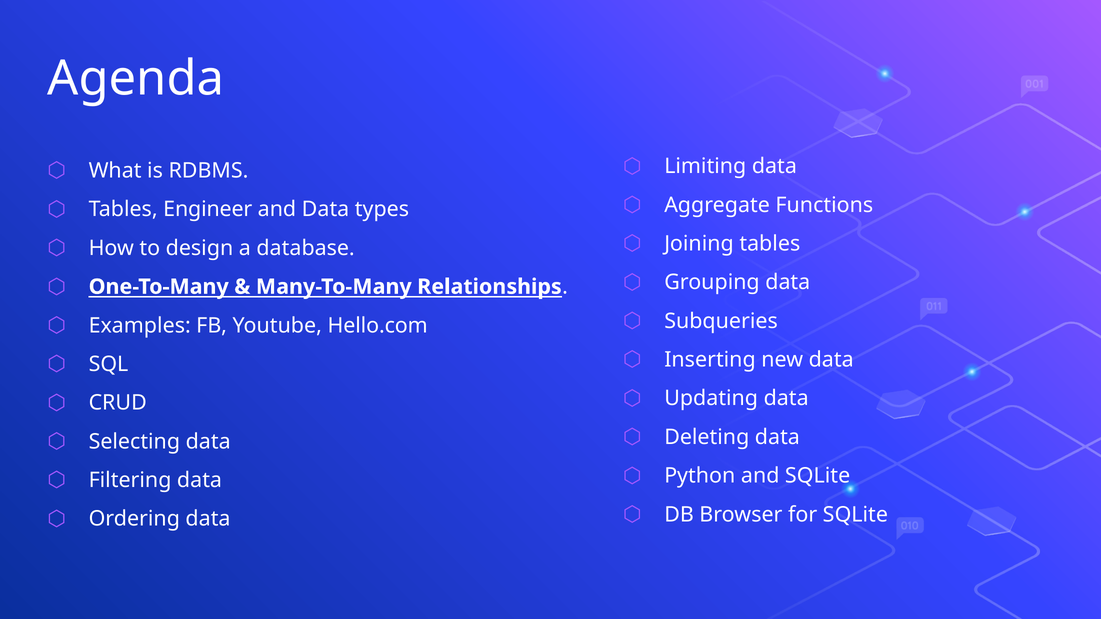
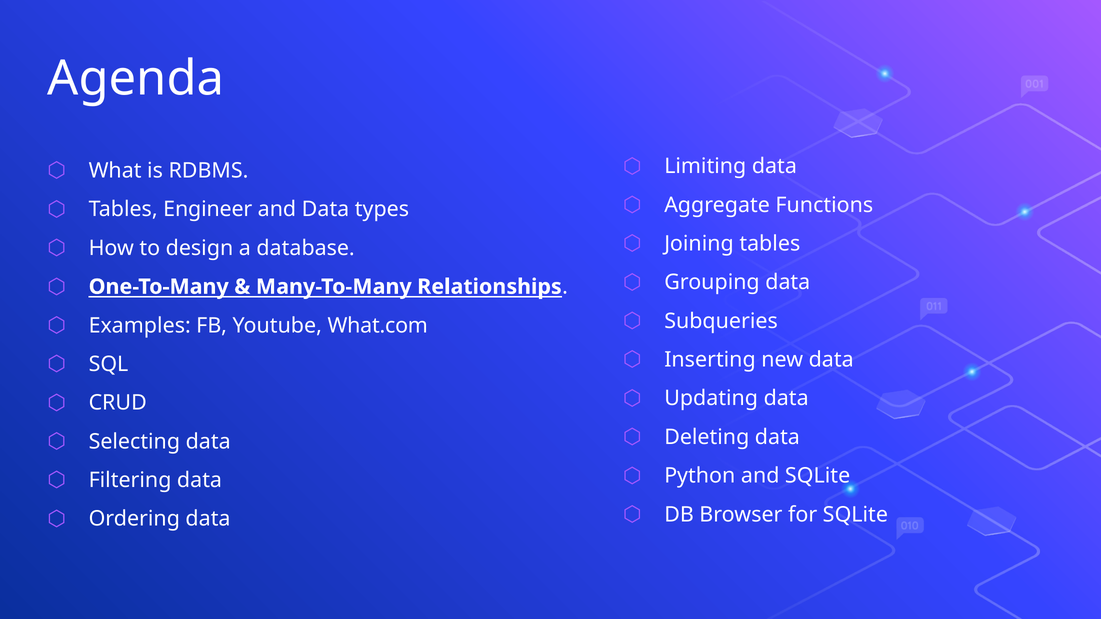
Hello.com: Hello.com -> What.com
